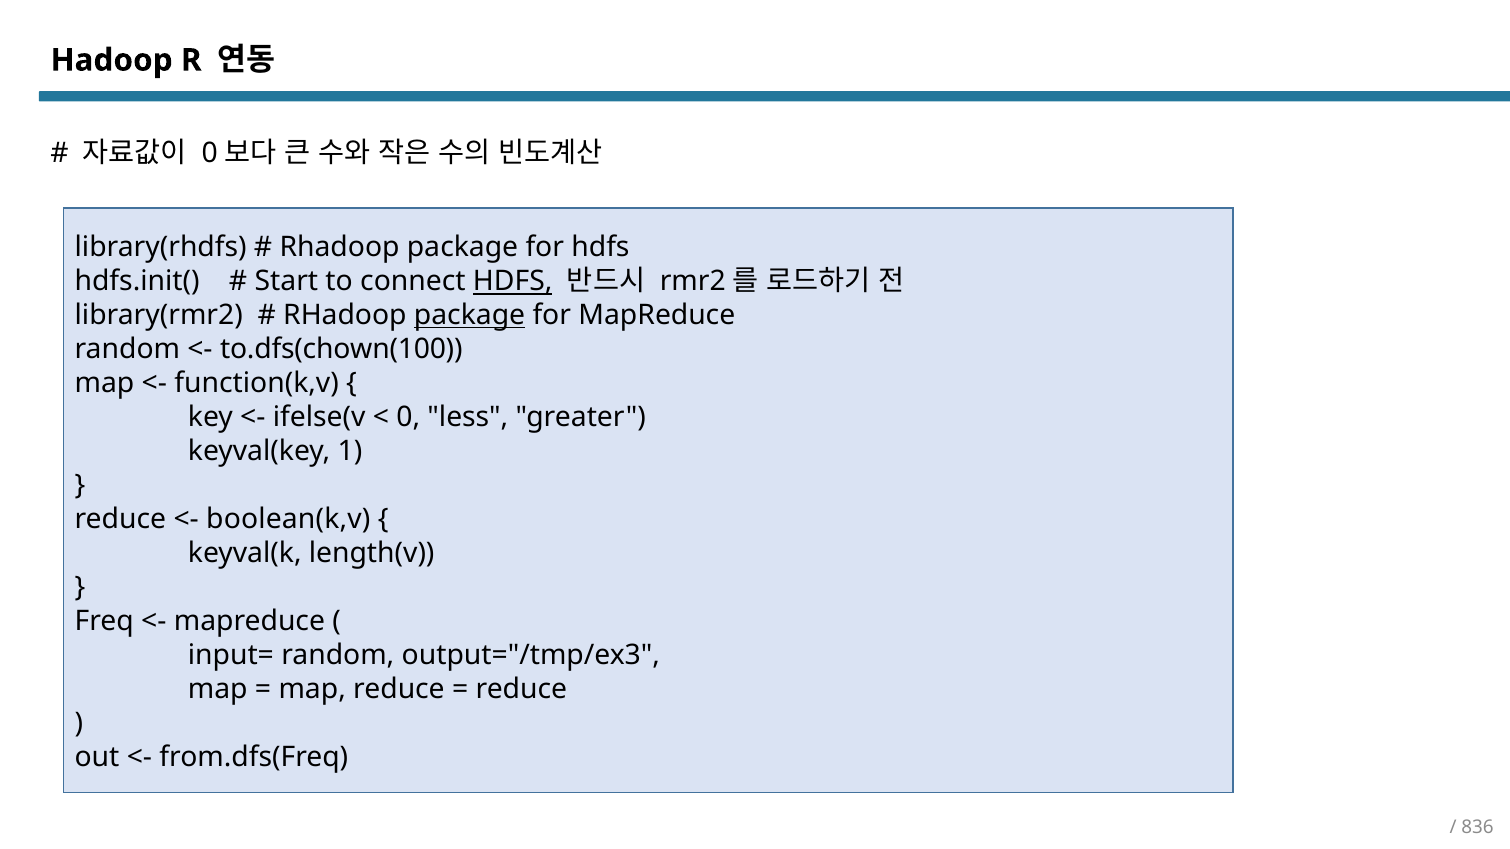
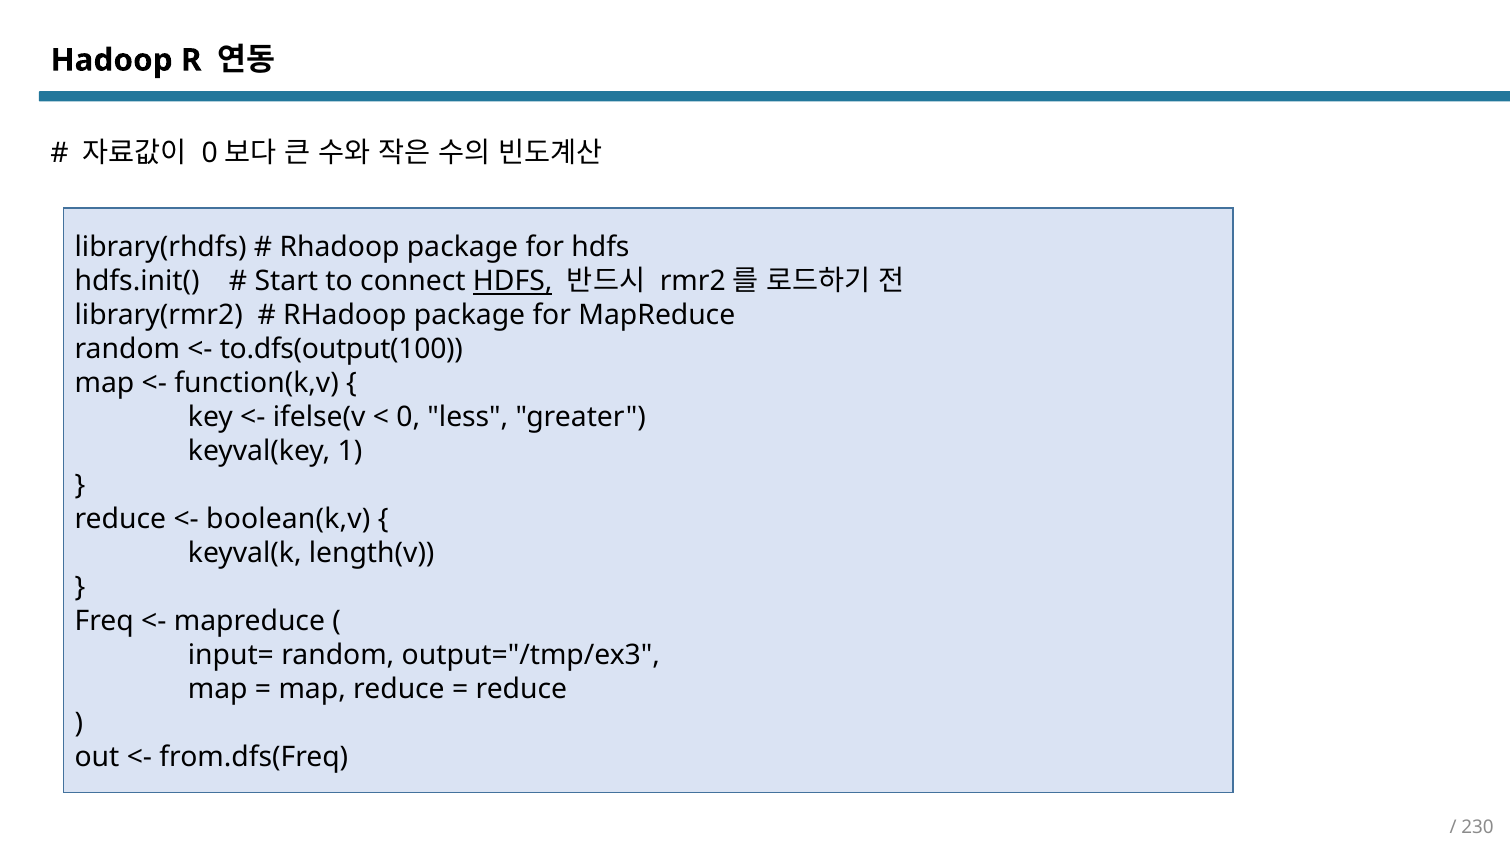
package at (470, 316) underline: present -> none
to.dfs(chown(100: to.dfs(chown(100 -> to.dfs(output(100
836: 836 -> 230
